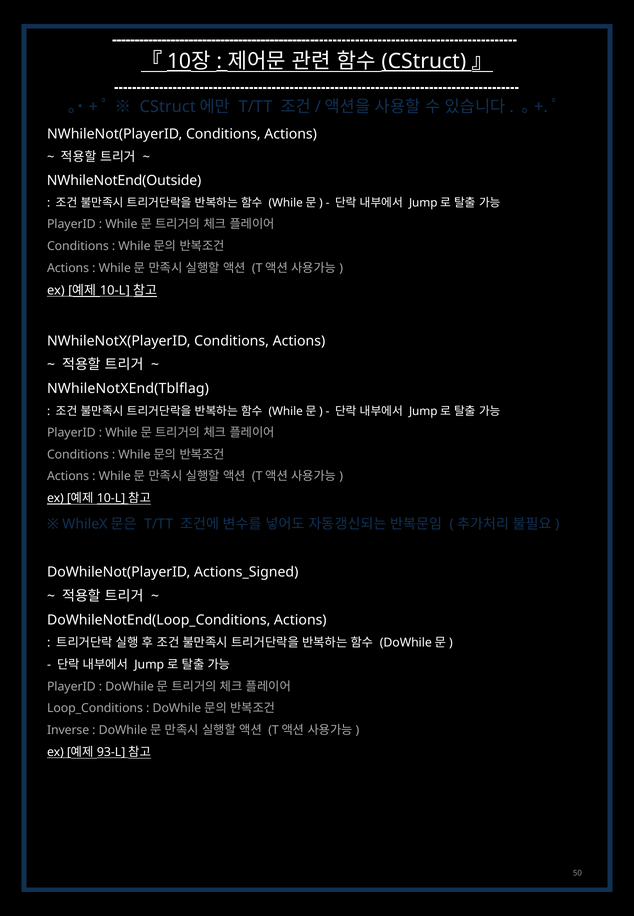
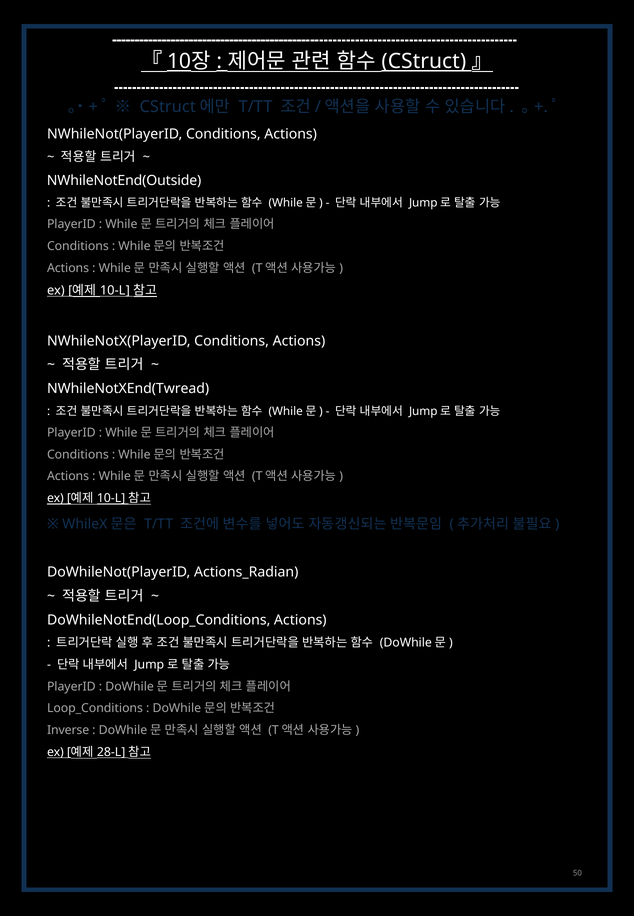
NWhileNotXEnd(Tblflag: NWhileNotXEnd(Tblflag -> NWhileNotXEnd(Twread
Actions_Signed: Actions_Signed -> Actions_Radian
93-L: 93-L -> 28-L
